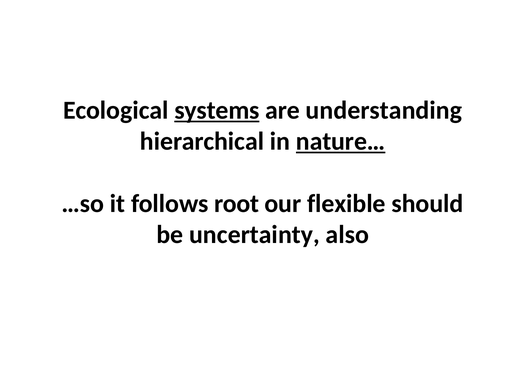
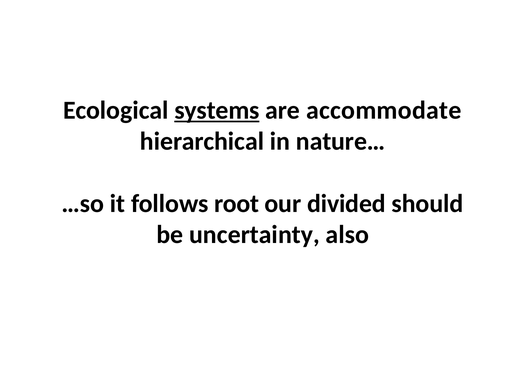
understanding: understanding -> accommodate
nature… underline: present -> none
flexible: flexible -> divided
